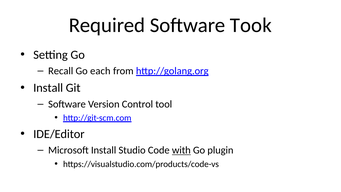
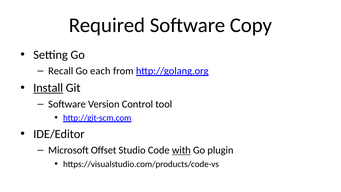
Took: Took -> Copy
Install at (48, 88) underline: none -> present
Microsoft Install: Install -> Offset
